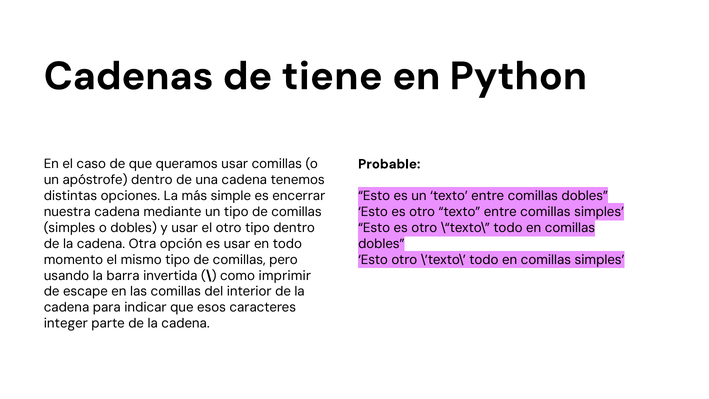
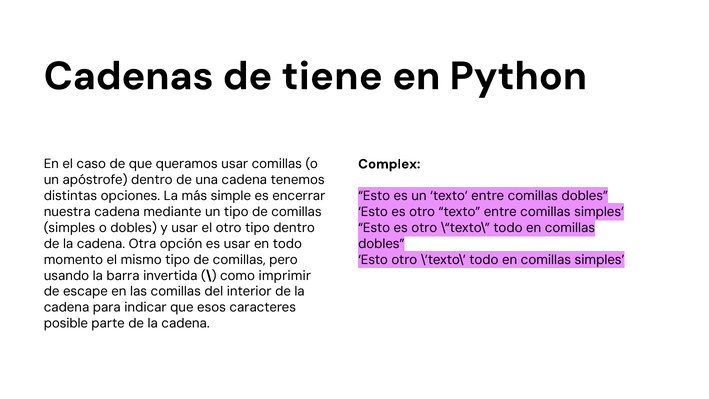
Probable: Probable -> Complex
integer: integer -> posible
